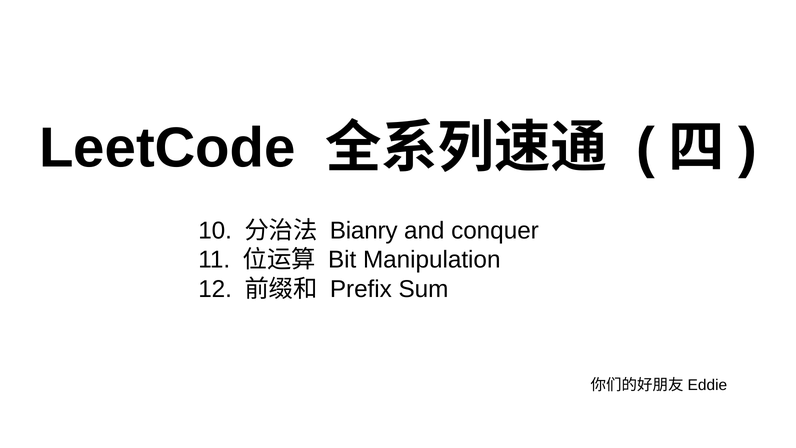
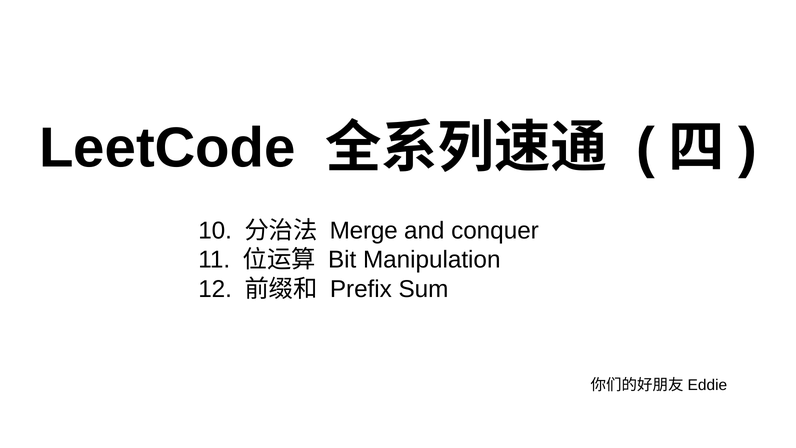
Bianry: Bianry -> Merge
